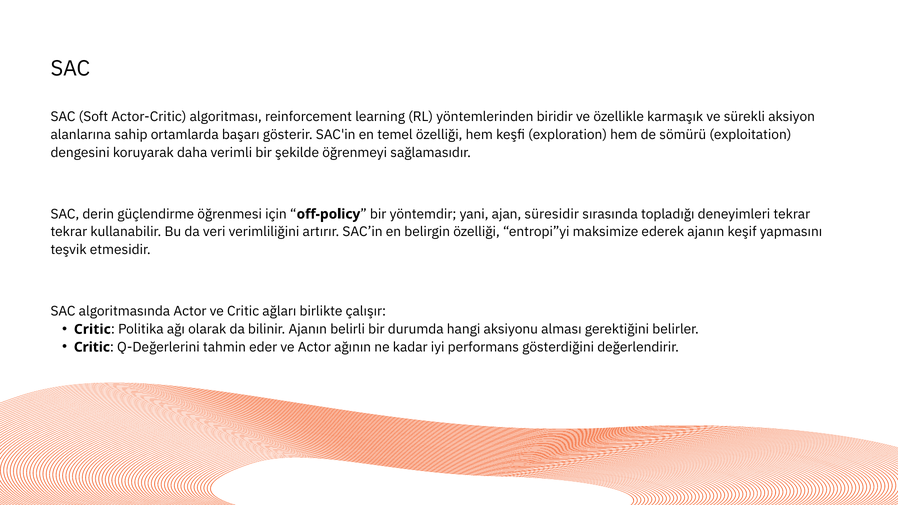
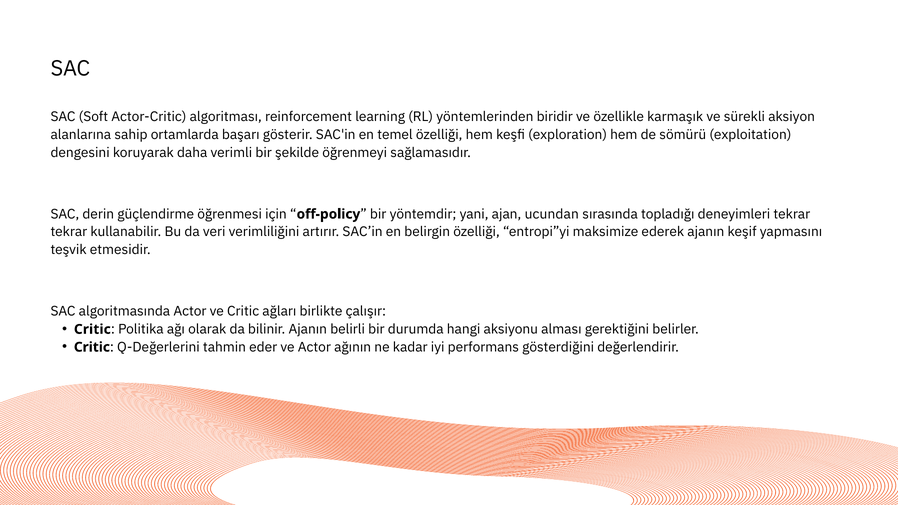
süresidir: süresidir -> ucundan
